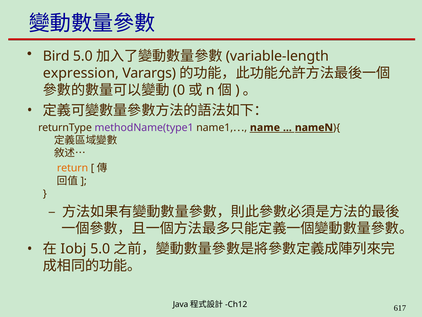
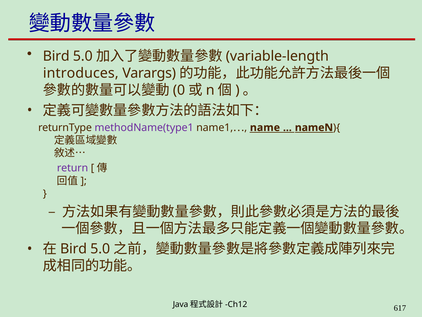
expression: expression -> introduces
return colour: orange -> purple
Iobj at (73, 248): Iobj -> Bird
